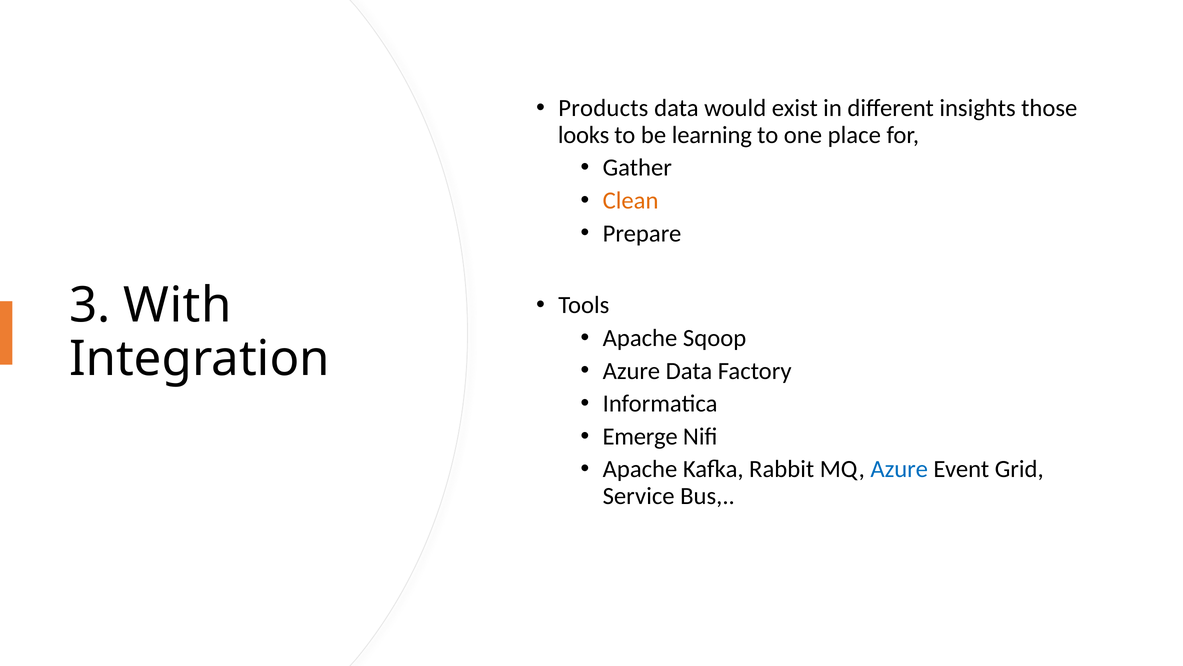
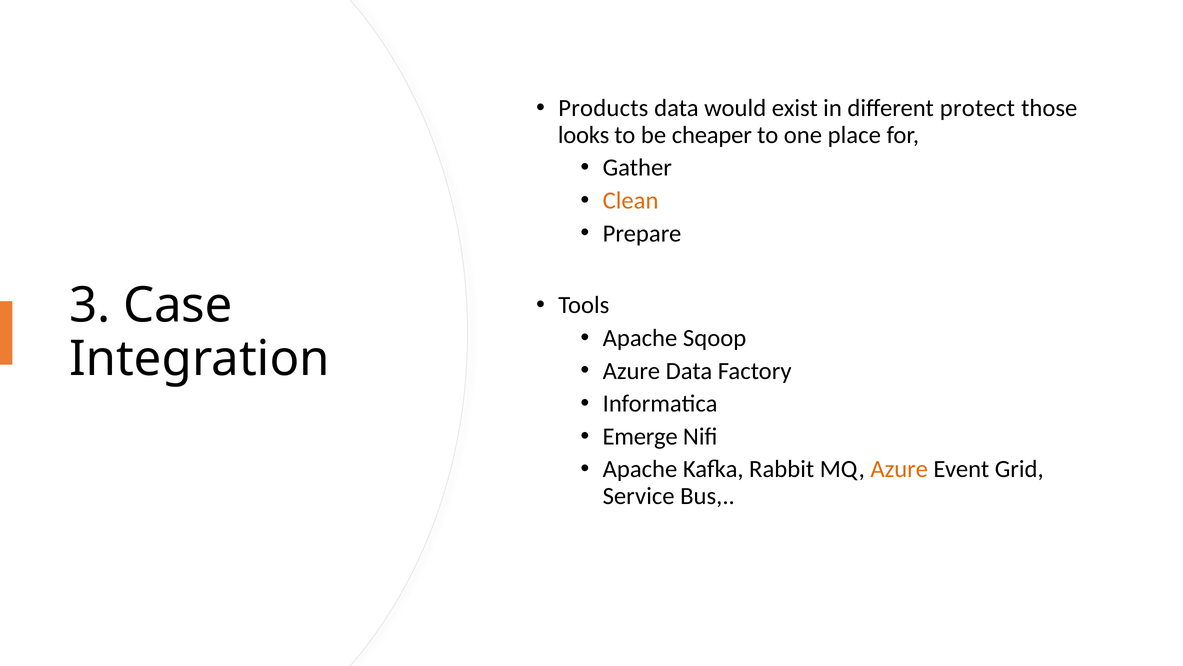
insights: insights -> protect
learning: learning -> cheaper
With: With -> Case
Azure at (899, 469) colour: blue -> orange
